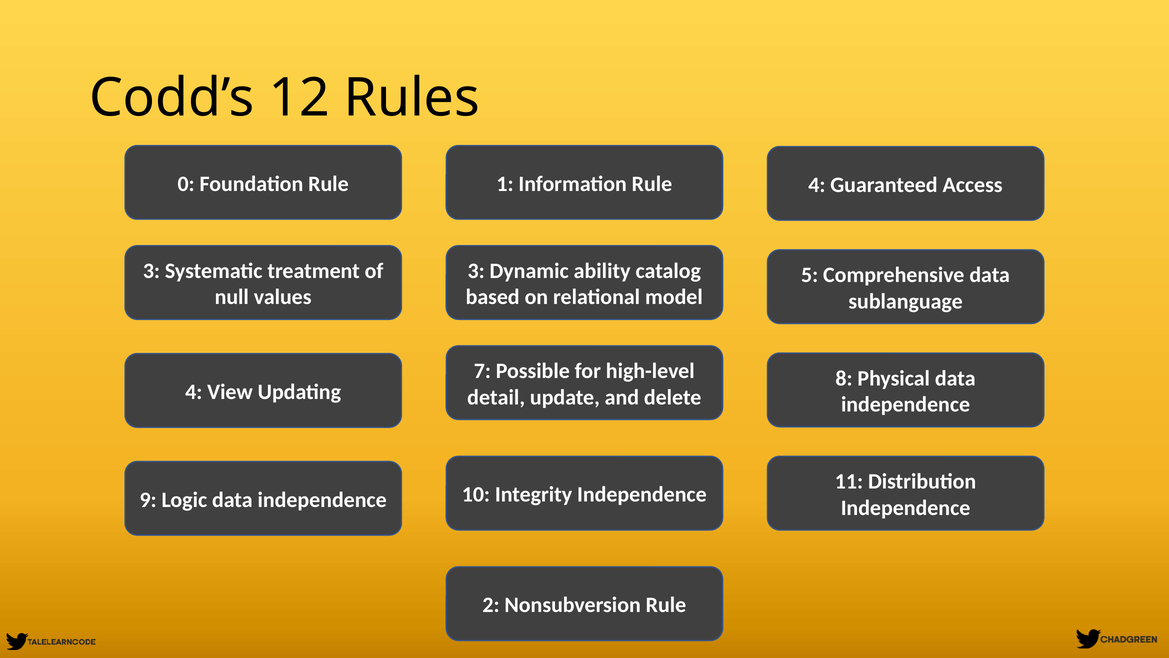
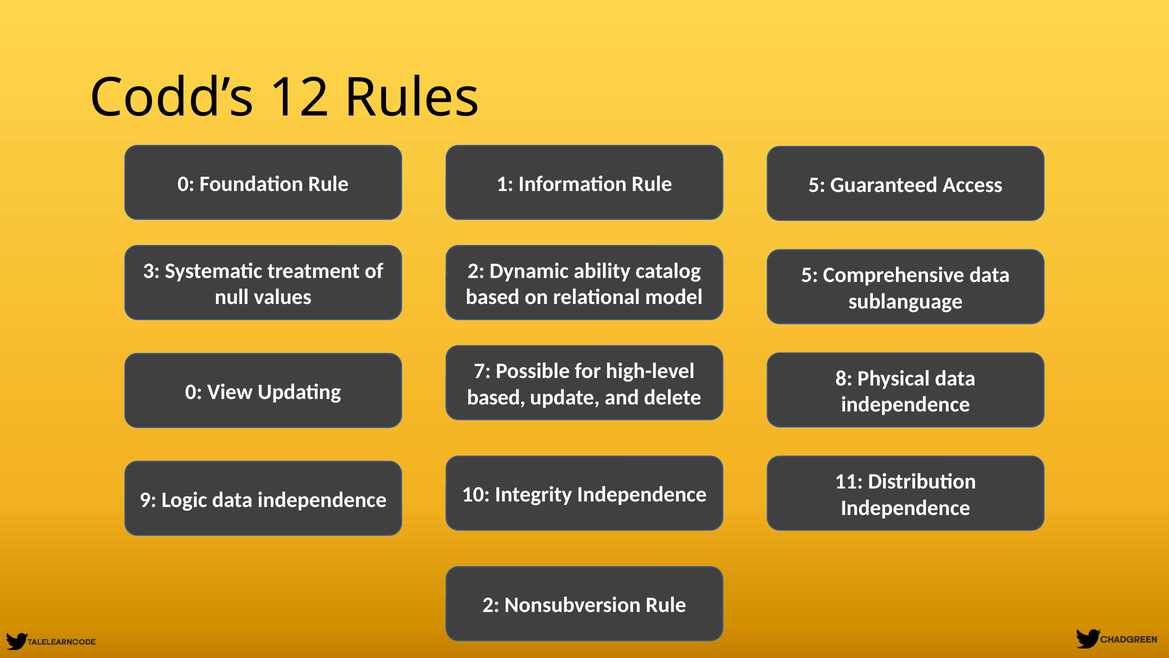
Rule 4: 4 -> 5
3 at (476, 271): 3 -> 2
4 at (194, 392): 4 -> 0
detail at (496, 397): detail -> based
